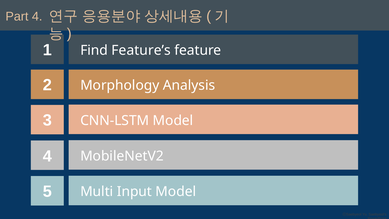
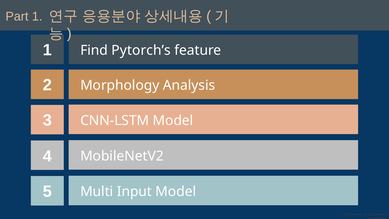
Part 4: 4 -> 1
Feature’s: Feature’s -> Pytorch’s
